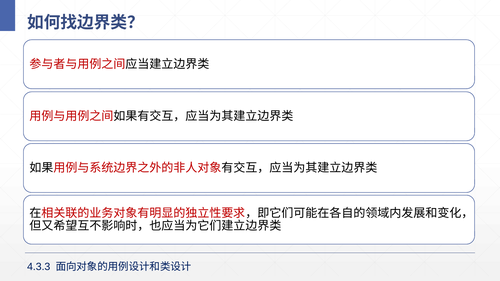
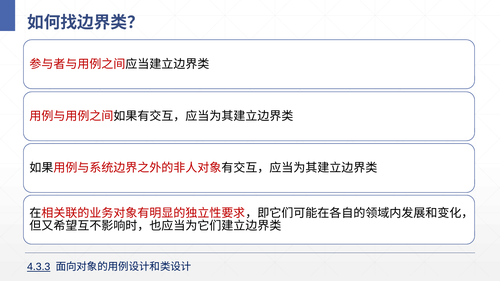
4.3.3 underline: none -> present
